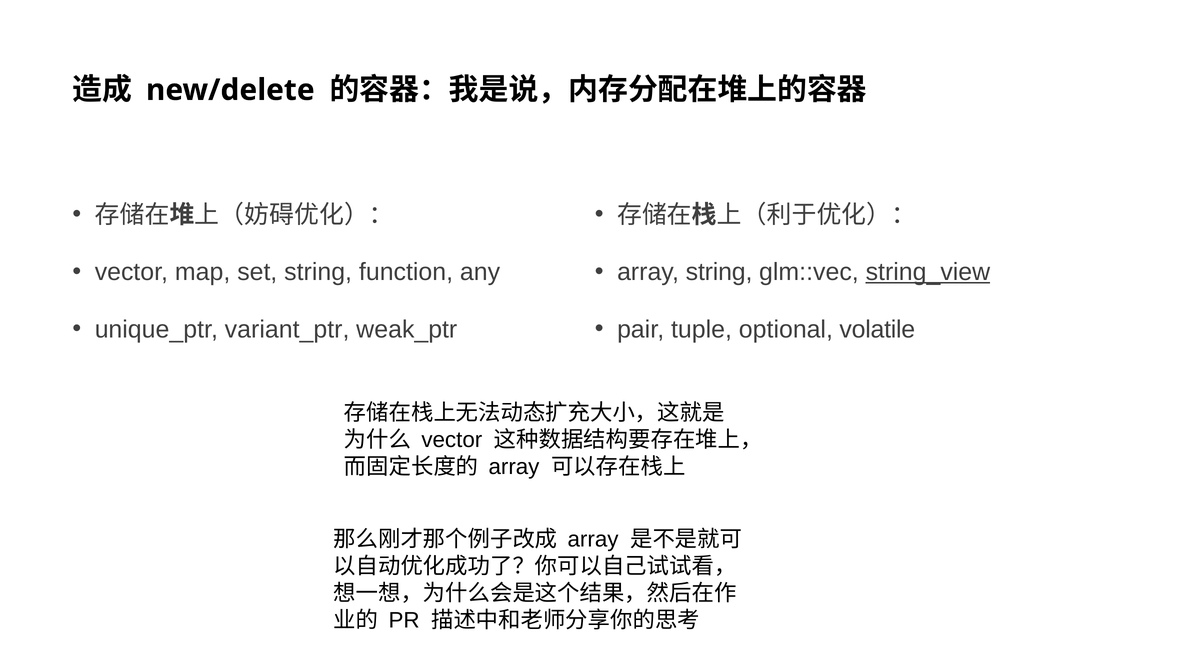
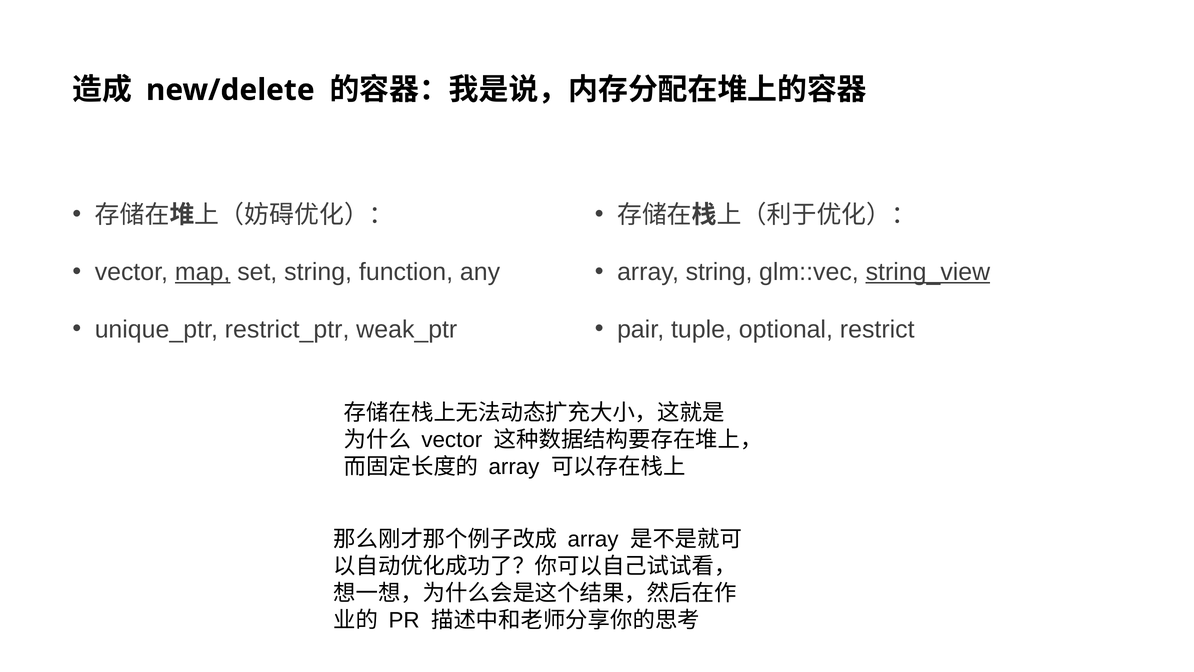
map underline: none -> present
variant_ptr: variant_ptr -> restrict_ptr
volatile: volatile -> restrict
